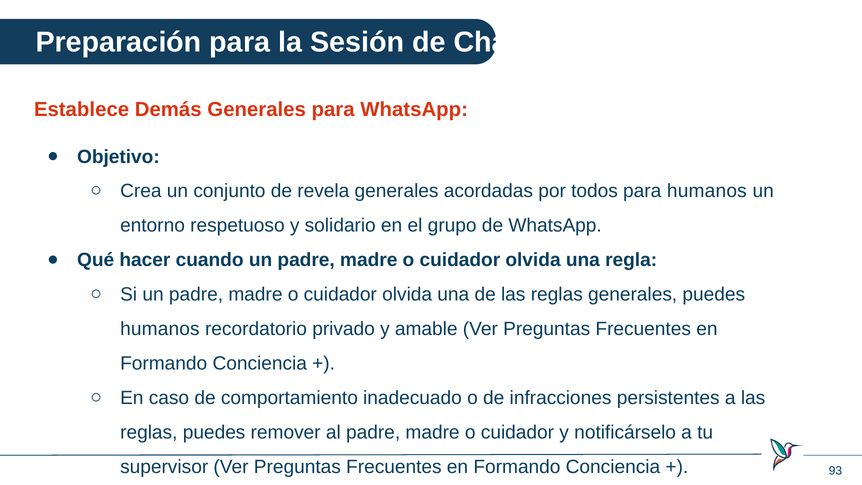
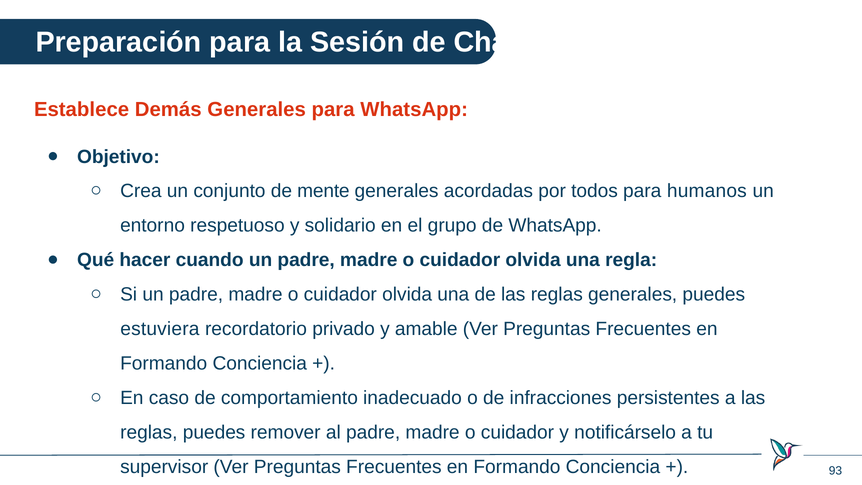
revela: revela -> mente
humanos at (160, 329): humanos -> estuviera
